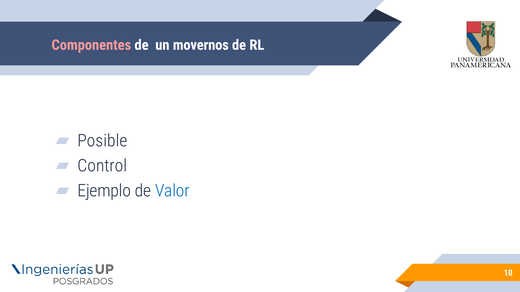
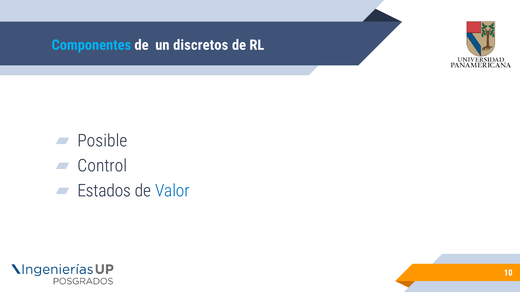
Componentes colour: pink -> light blue
movernos: movernos -> discretos
Ejemplo: Ejemplo -> Estados
